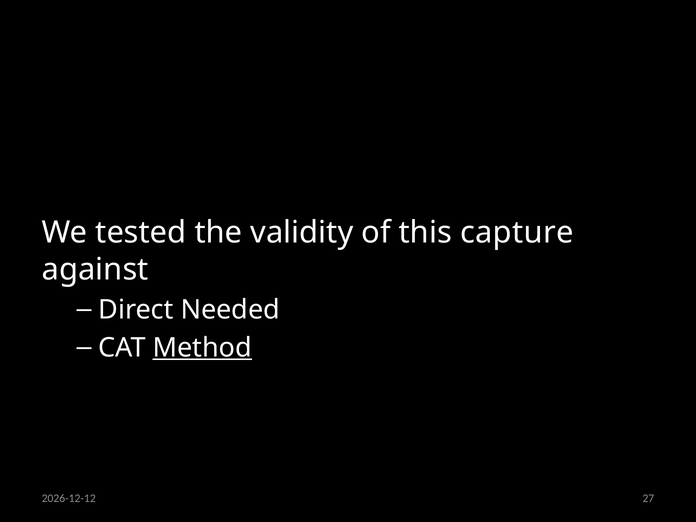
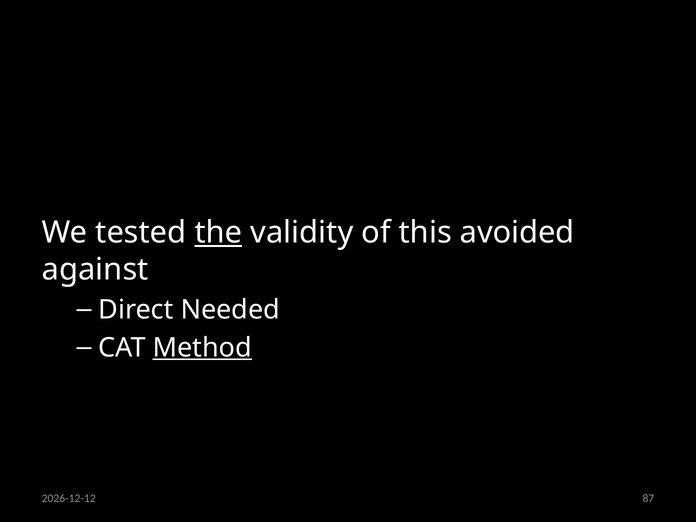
the underline: none -> present
capture: capture -> avoided
27: 27 -> 87
